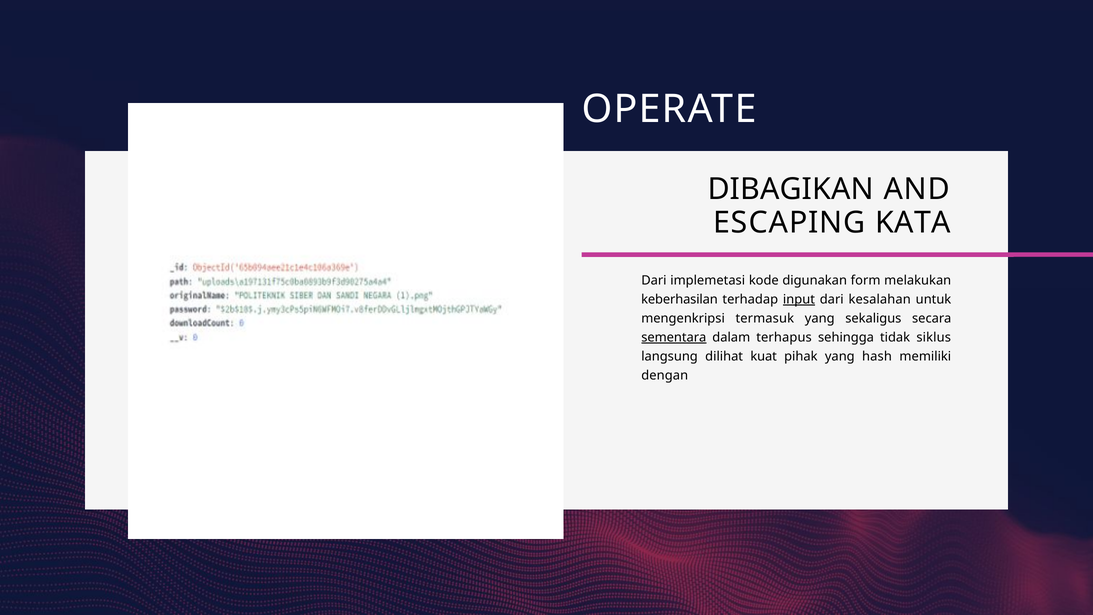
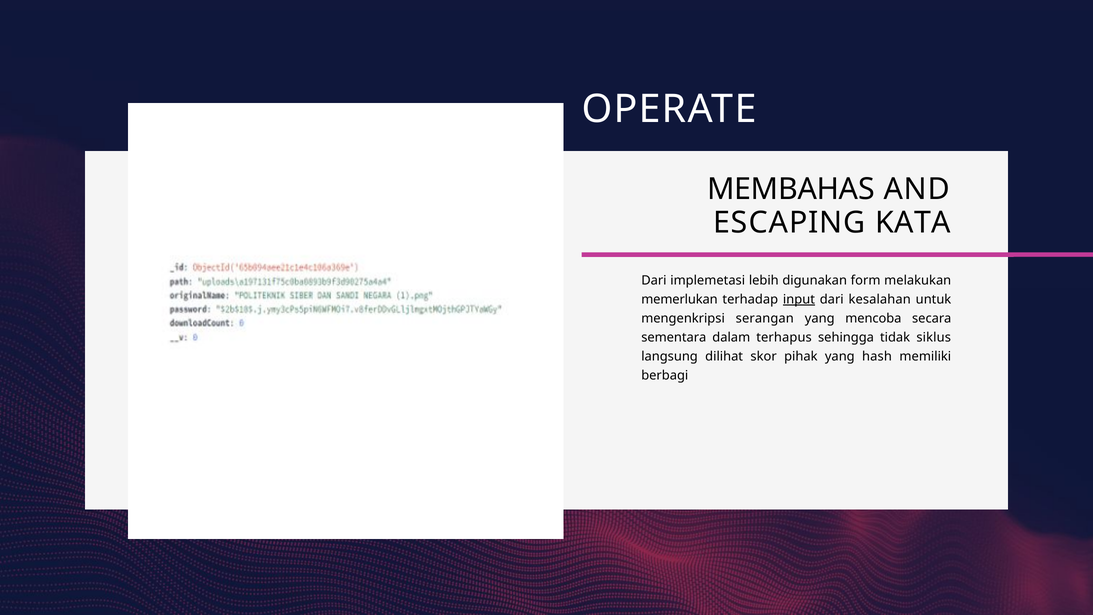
DIBAGIKAN: DIBAGIKAN -> MEMBAHAS
kode: kode -> lebih
keberhasilan: keberhasilan -> memerlukan
termasuk: termasuk -> serangan
sekaligus: sekaligus -> mencoba
sementara underline: present -> none
kuat: kuat -> skor
dengan: dengan -> berbagi
